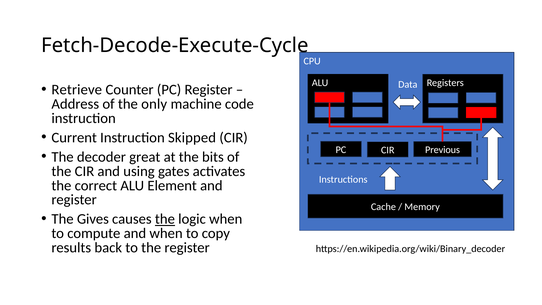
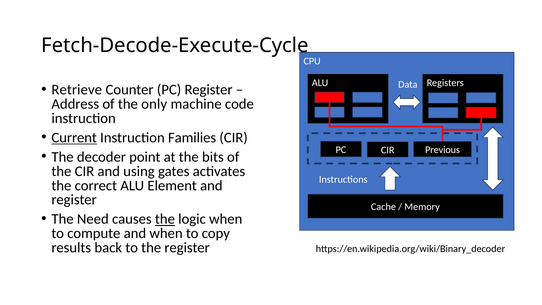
Current underline: none -> present
Skipped: Skipped -> Families
great: great -> point
Gives: Gives -> Need
